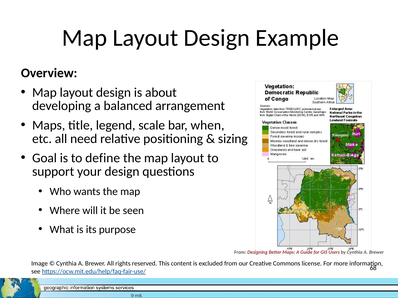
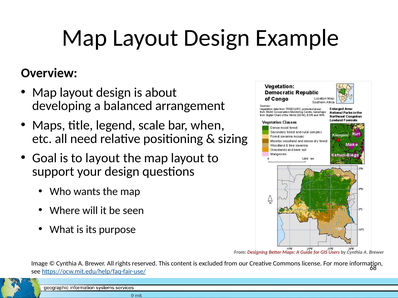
to define: define -> layout
